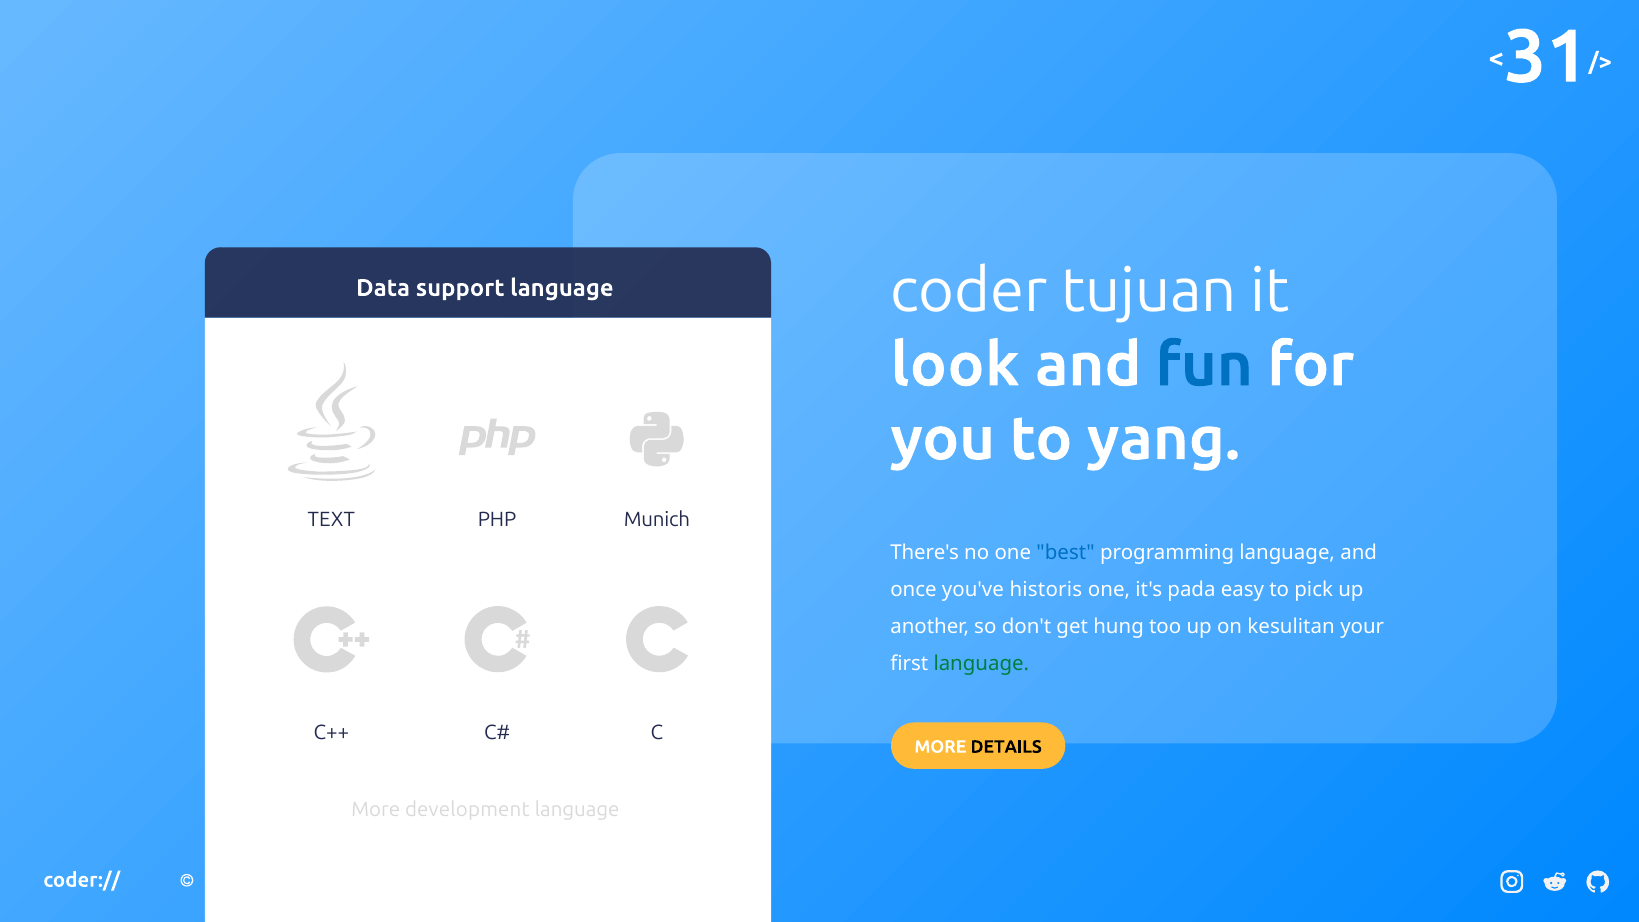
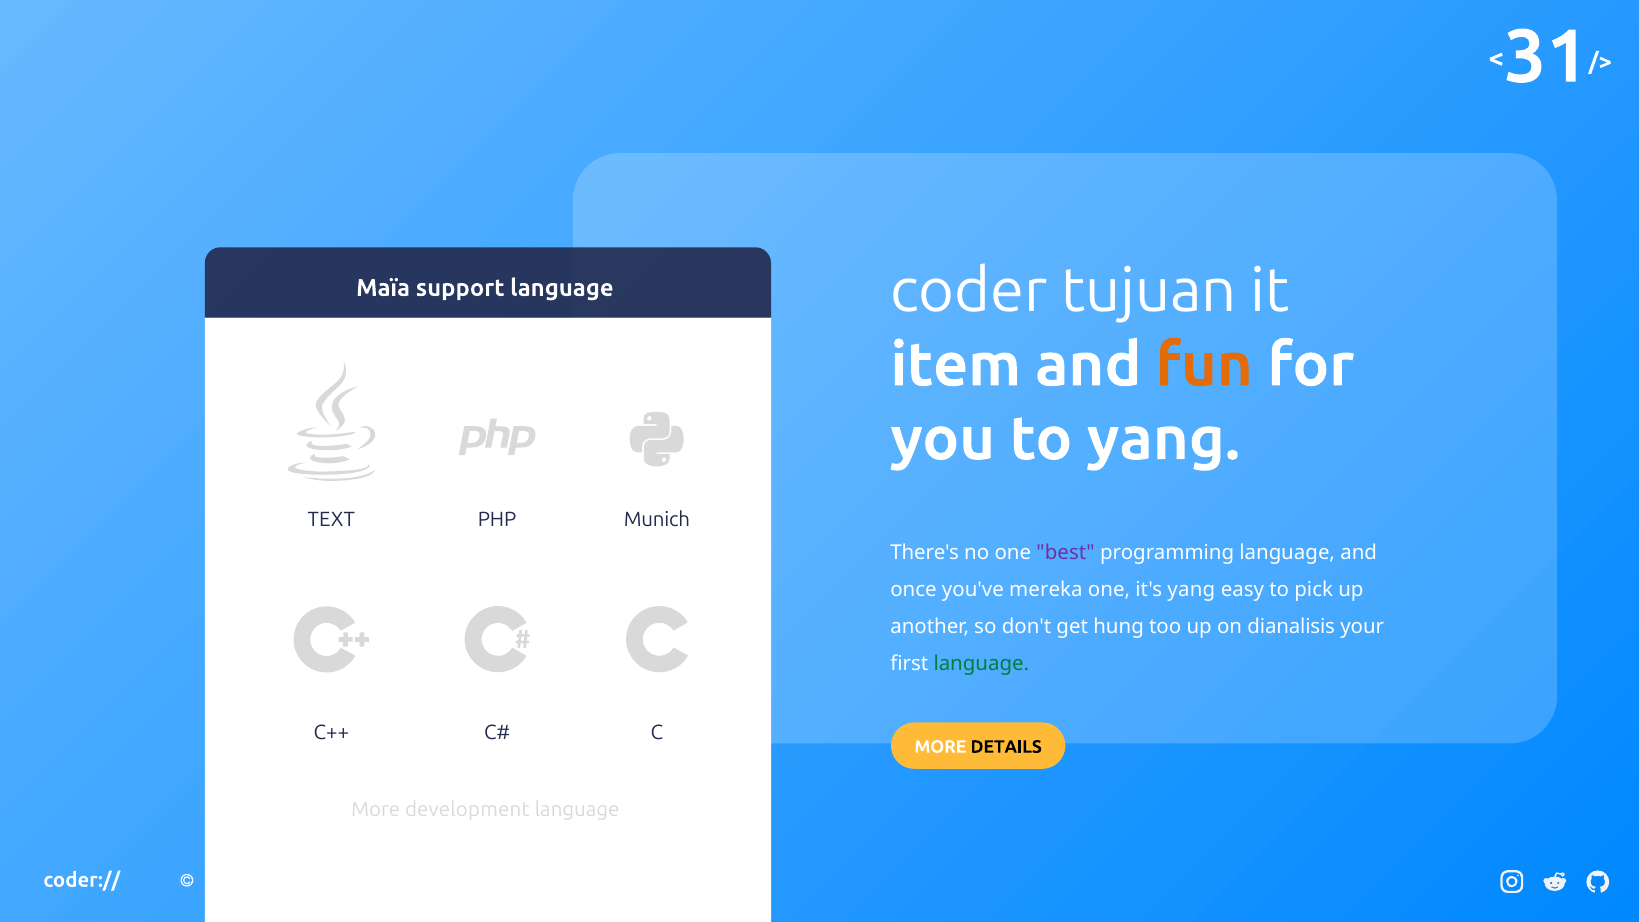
Data: Data -> Maïa
look: look -> item
fun colour: blue -> orange
best colour: blue -> purple
historis: historis -> mereka
it's pada: pada -> yang
kesulitan: kesulitan -> dianalisis
